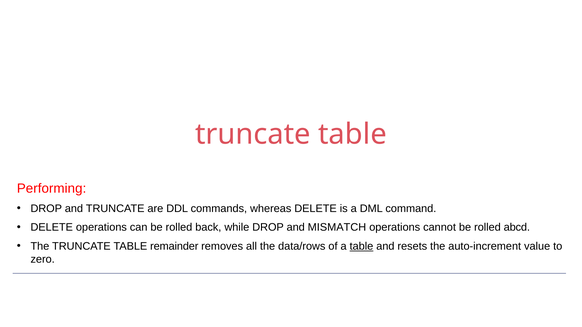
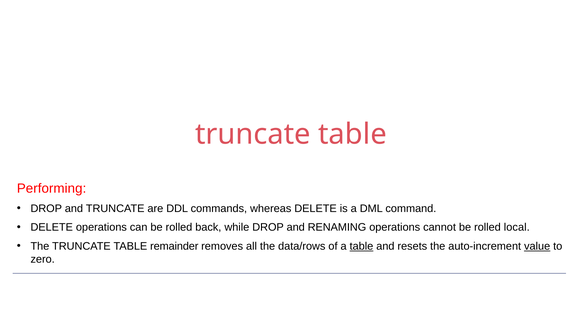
MISMATCH: MISMATCH -> RENAMING
abcd: abcd -> local
value underline: none -> present
